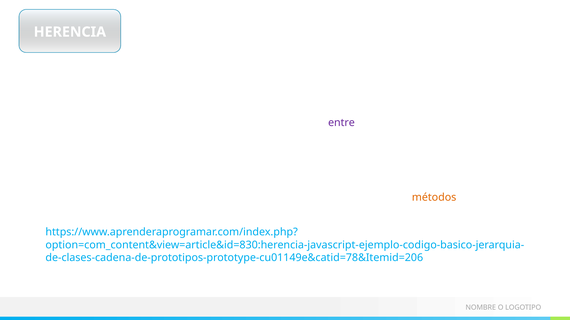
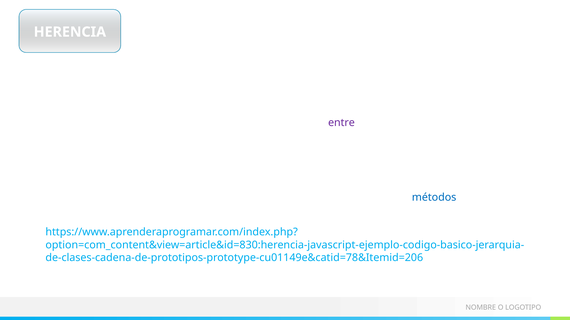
métodos at (434, 198) colour: orange -> blue
